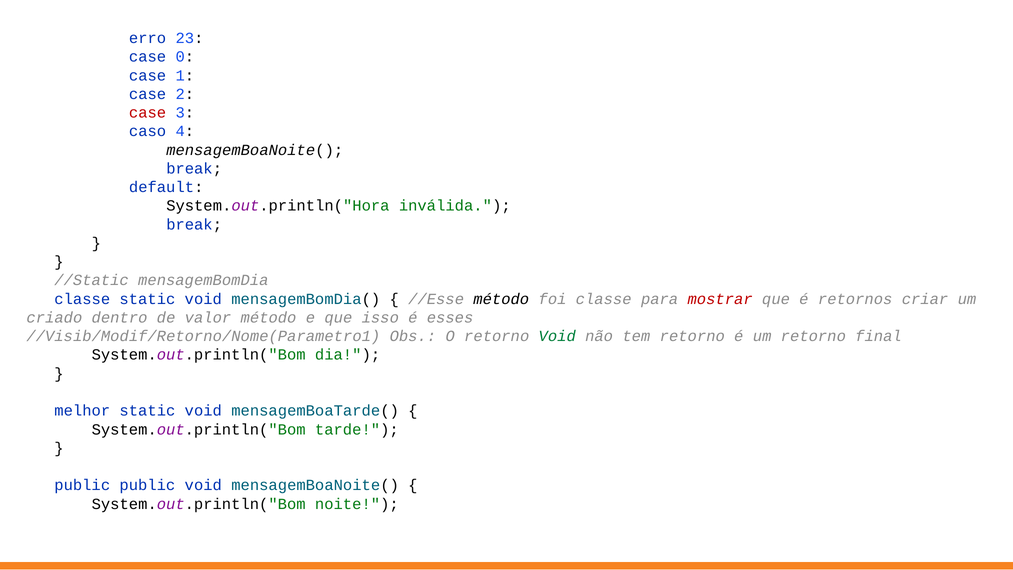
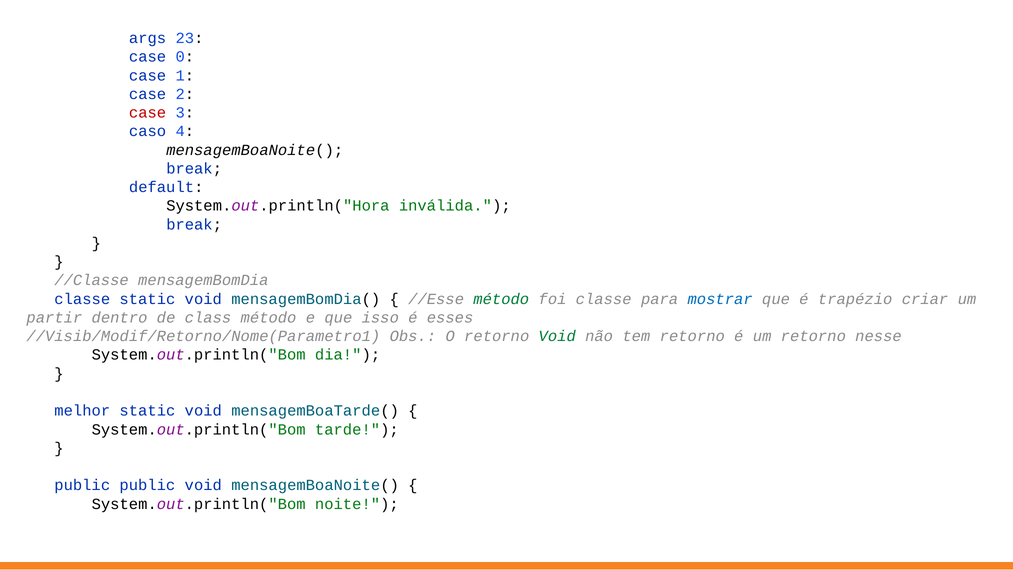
erro: erro -> args
//Static: //Static -> //Classe
método at (501, 299) colour: black -> green
mostrar colour: red -> blue
retornos: retornos -> trapézio
criado: criado -> partir
valor: valor -> class
final: final -> nesse
